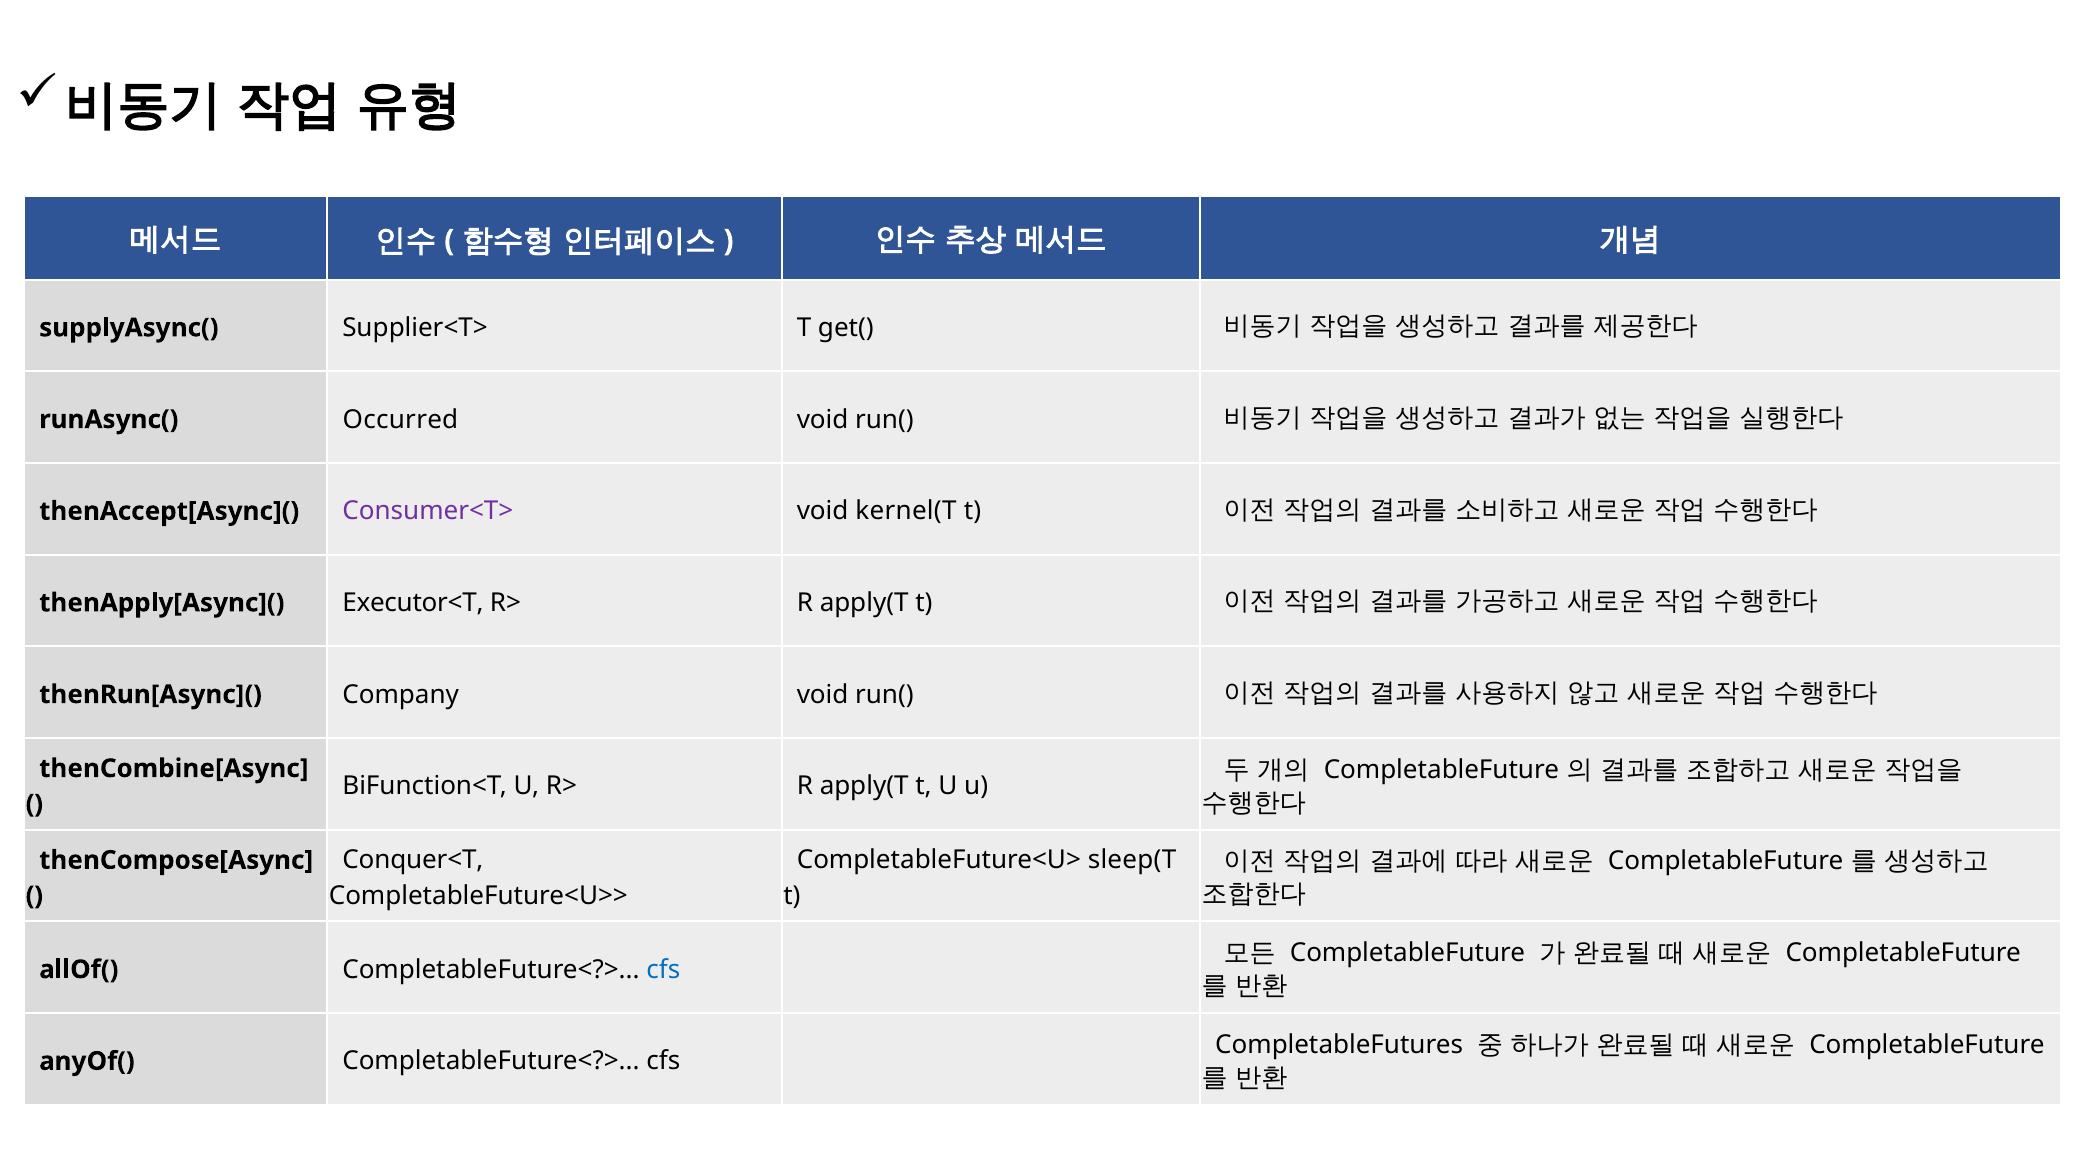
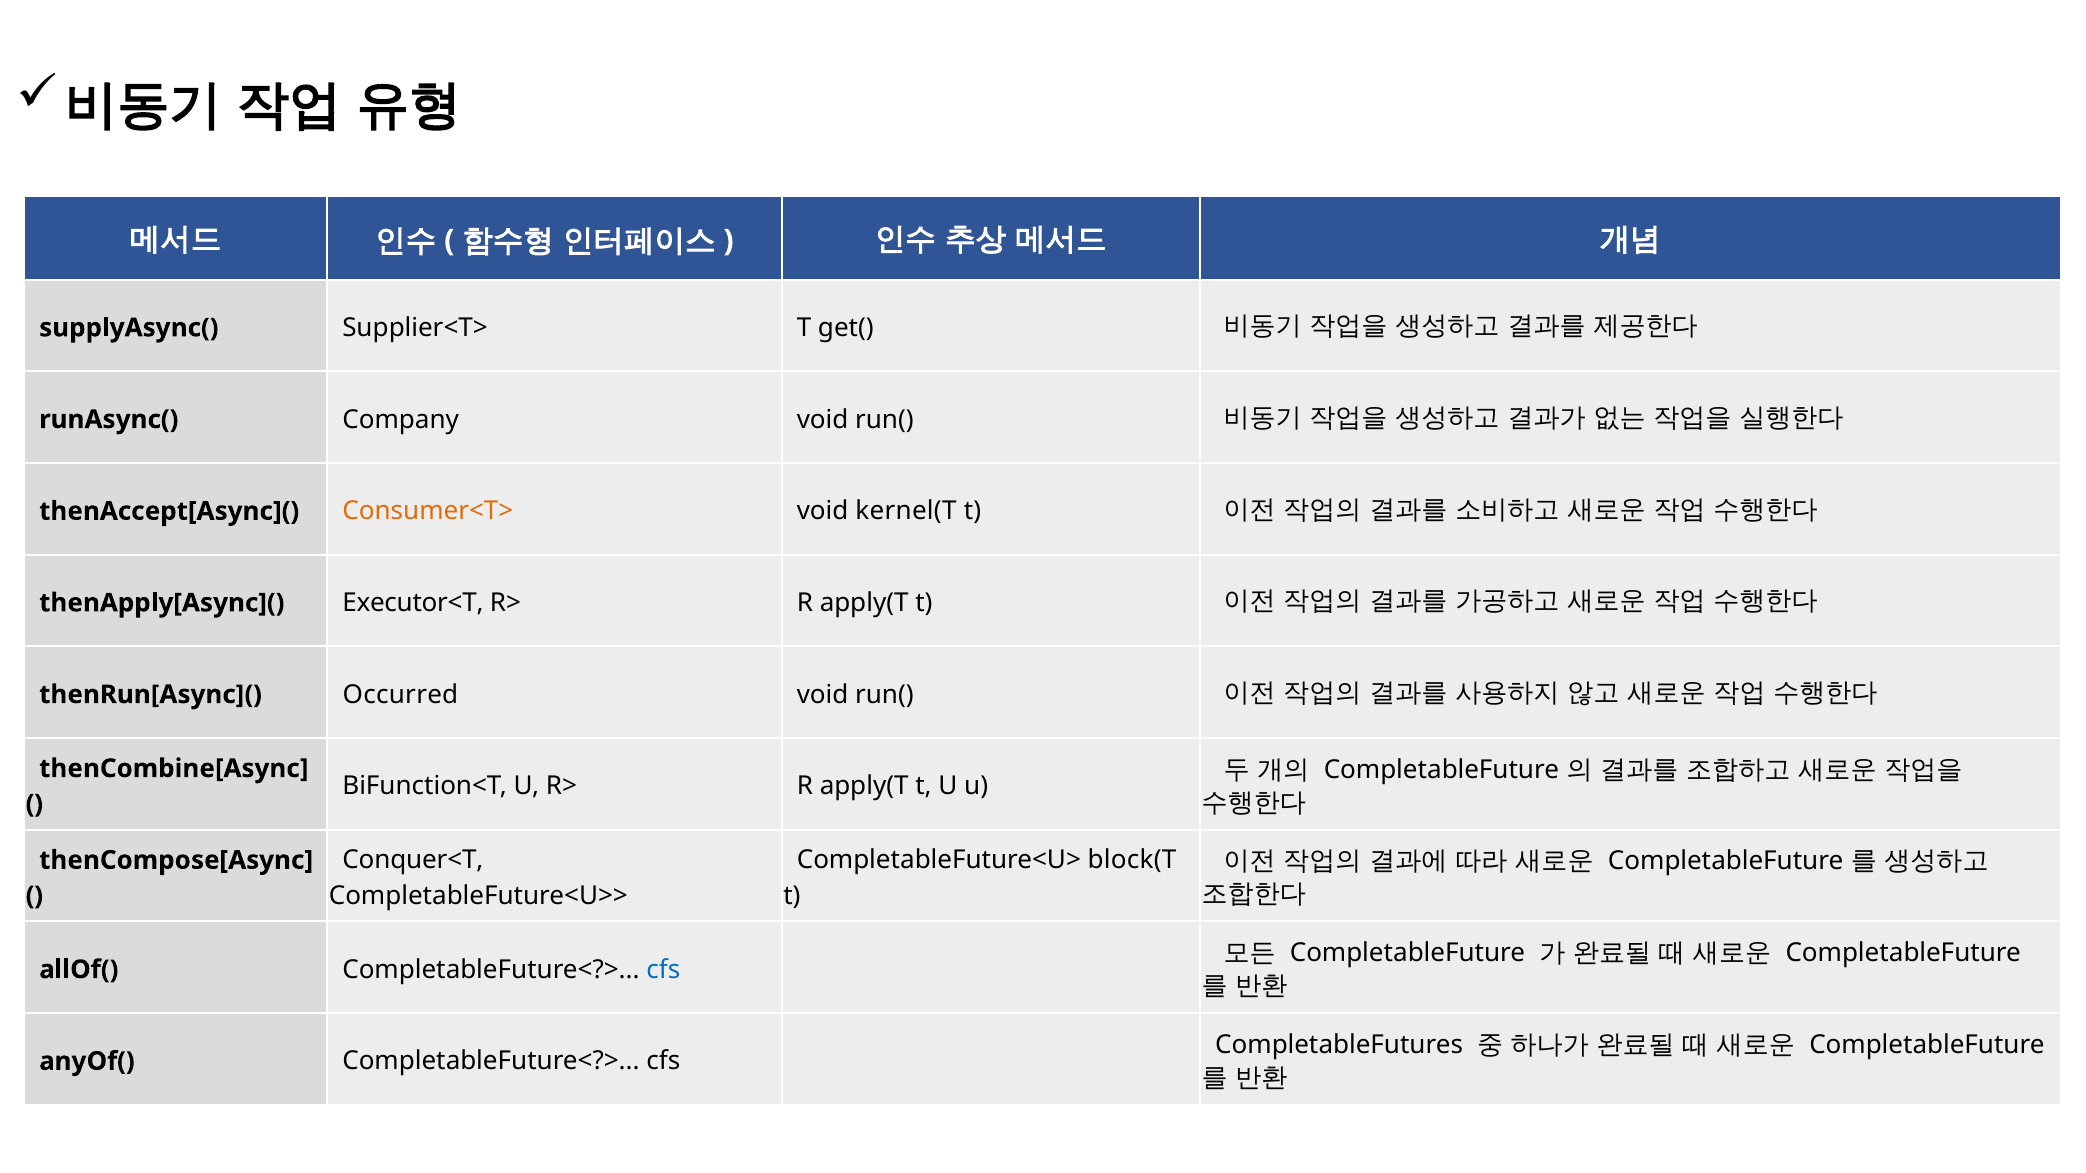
Occurred: Occurred -> Company
Consumer<T> colour: purple -> orange
Company: Company -> Occurred
sleep(T: sleep(T -> block(T
